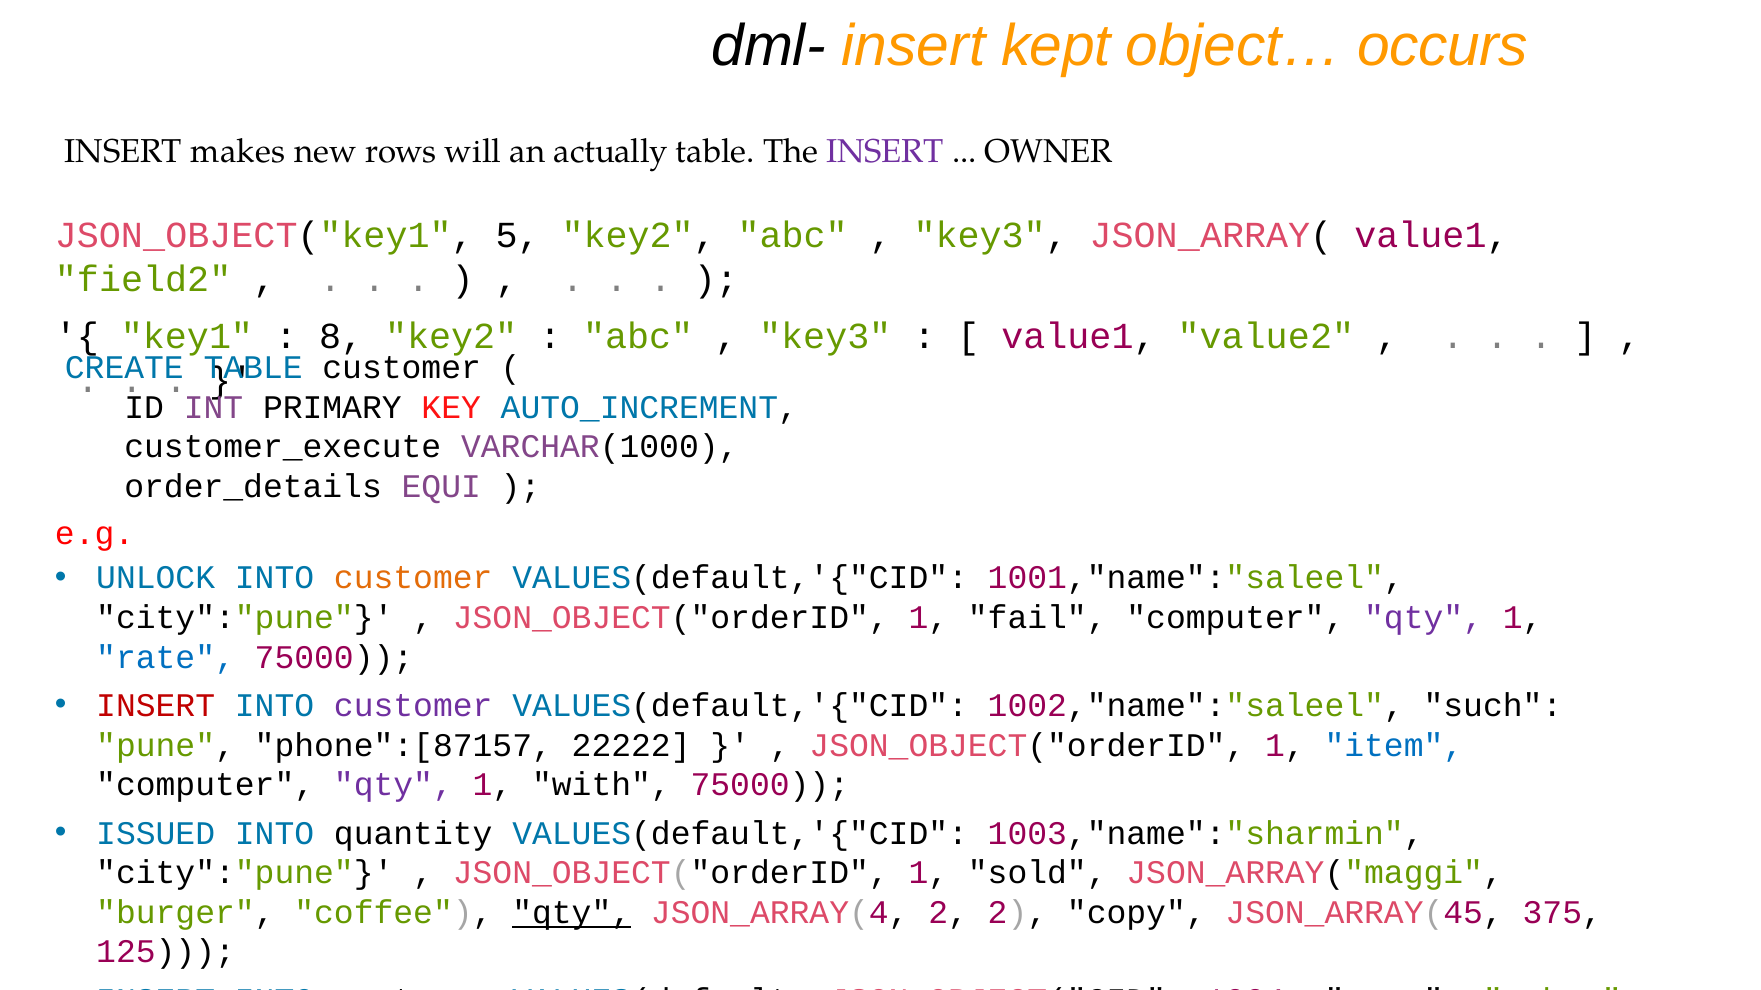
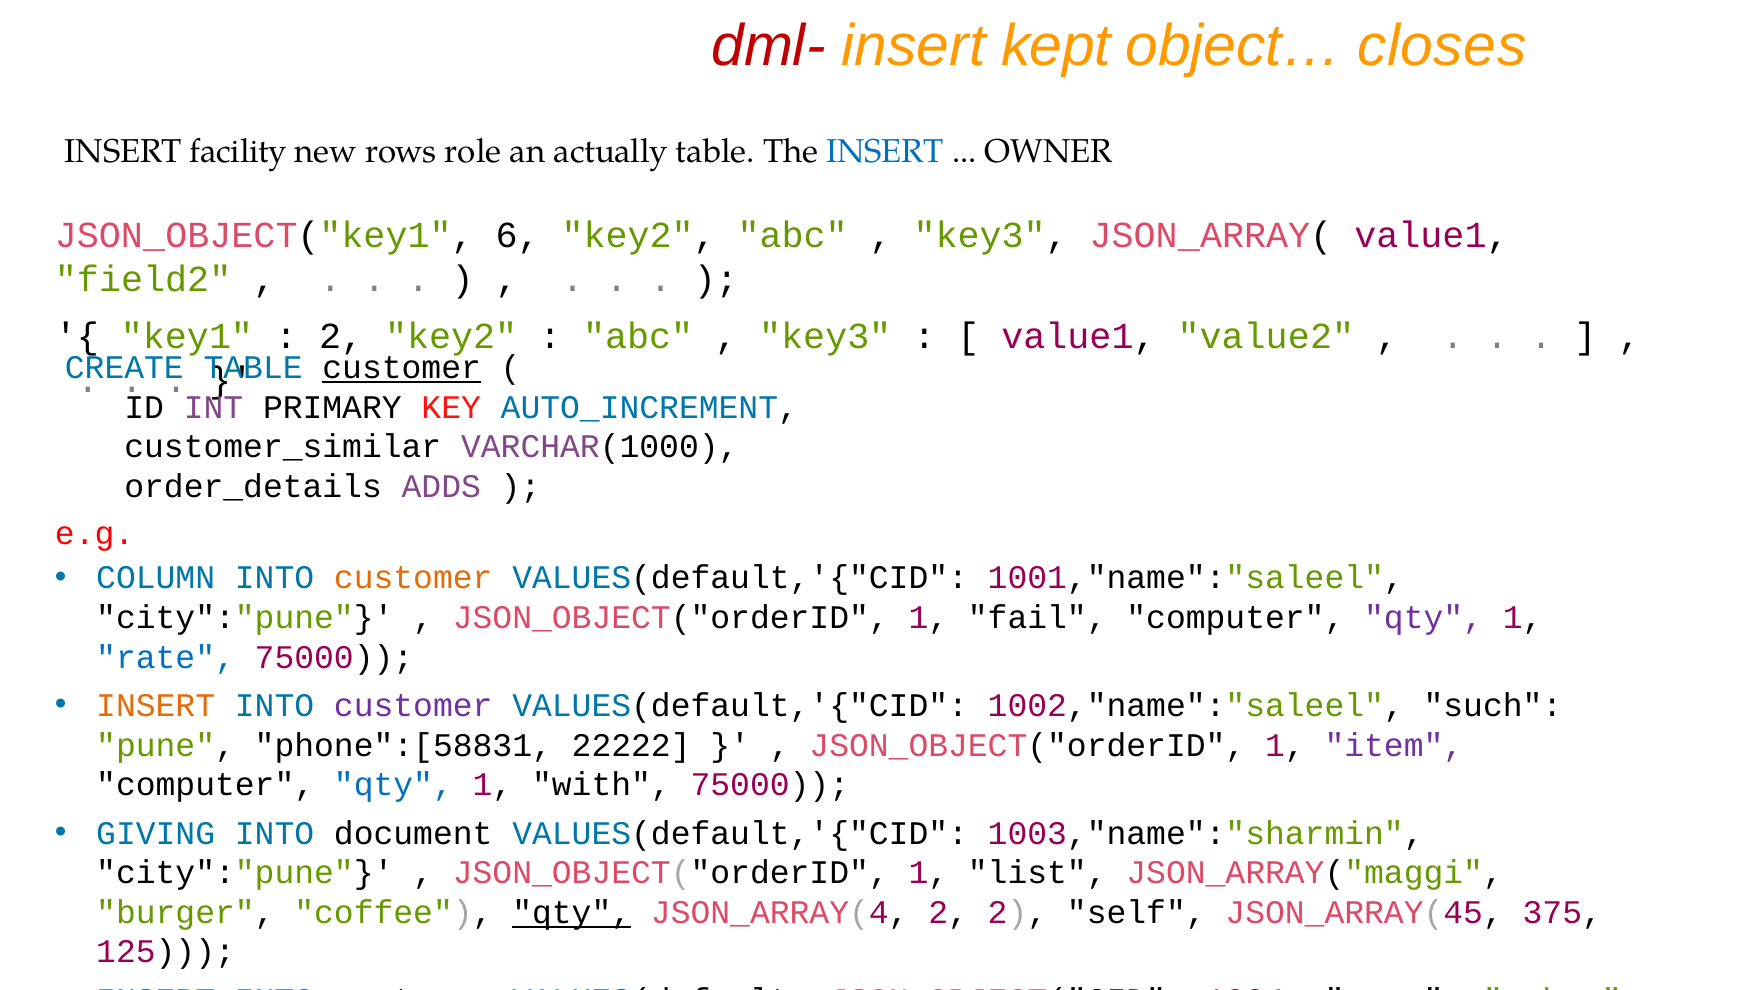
dml- colour: black -> red
occurs: occurs -> closes
makes: makes -> facility
will: will -> role
INSERT at (885, 152) colour: purple -> blue
5: 5 -> 6
8 at (341, 336): 8 -> 2
customer at (402, 368) underline: none -> present
customer_execute: customer_execute -> customer_similar
EQUI: EQUI -> ADDS
UNLOCK: UNLOCK -> COLUMN
INSERT at (156, 706) colour: red -> orange
phone":[87157: phone":[87157 -> phone":[58831
item at (1394, 746) colour: blue -> purple
qty at (393, 785) colour: purple -> blue
ISSUED: ISSUED -> GIVING
quantity: quantity -> document
sold: sold -> list
copy: copy -> self
